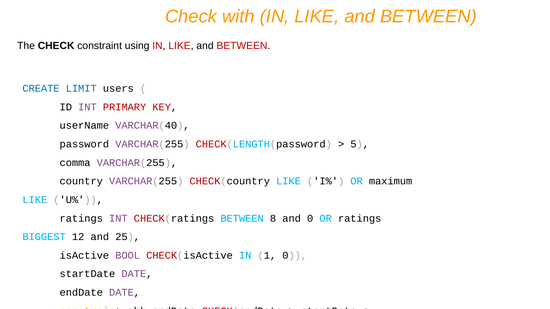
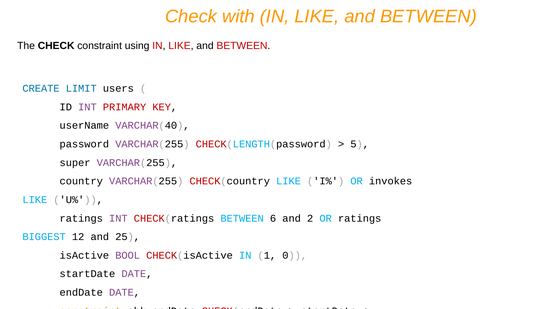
comma: comma -> super
maximum: maximum -> invokes
8: 8 -> 6
and 0: 0 -> 2
